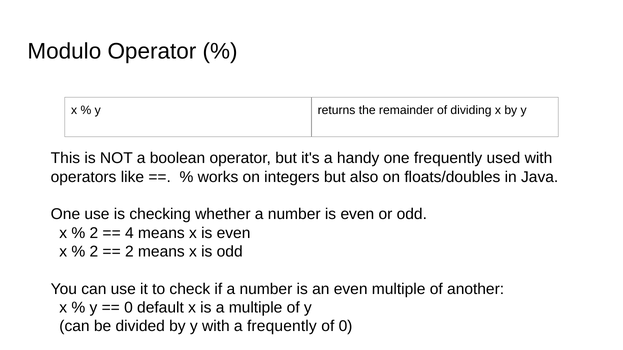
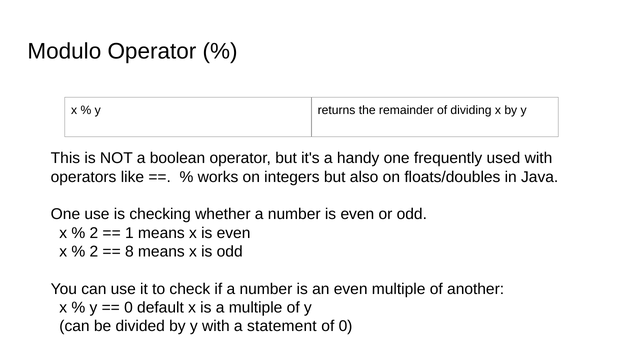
4: 4 -> 1
2 at (129, 252): 2 -> 8
a frequently: frequently -> statement
